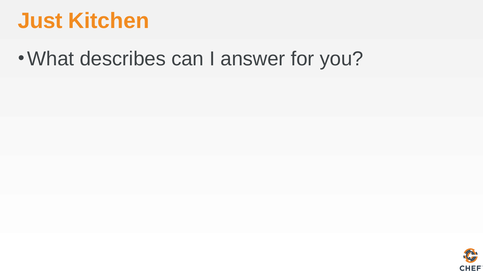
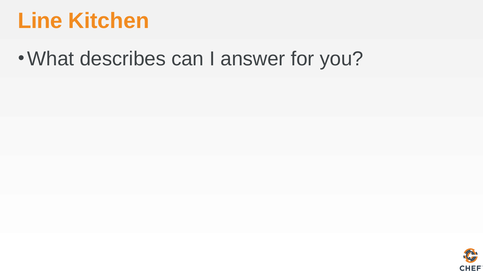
Just: Just -> Line
